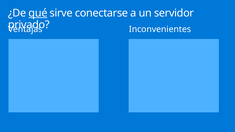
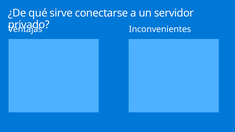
qué underline: present -> none
